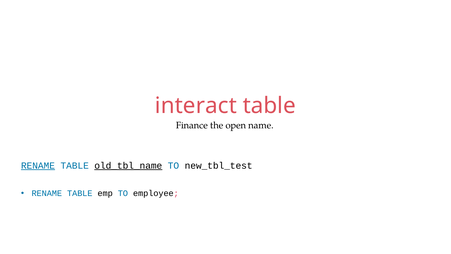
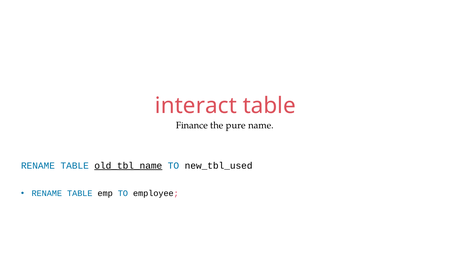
open: open -> pure
RENAME at (38, 165) underline: present -> none
new_tbl_test: new_tbl_test -> new_tbl_used
